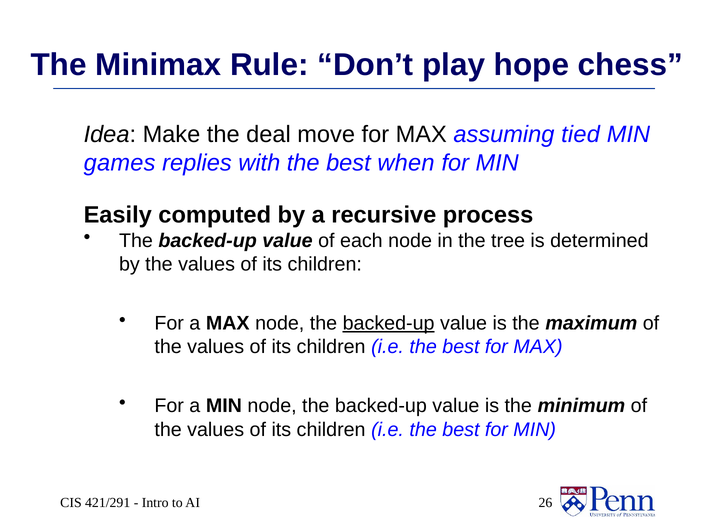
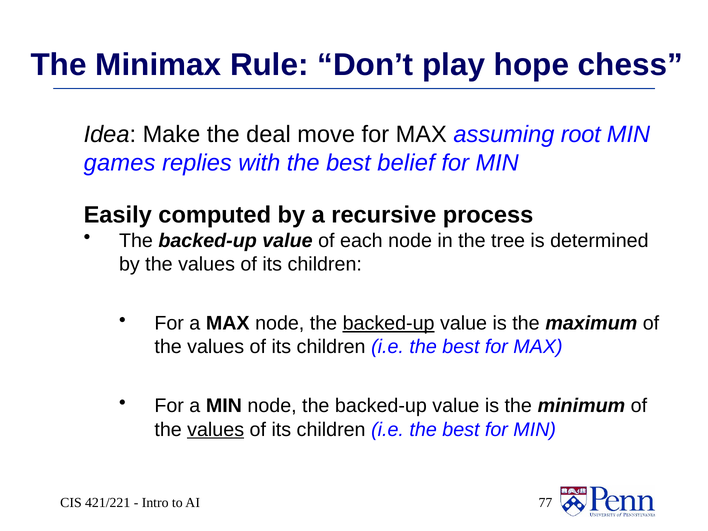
tied: tied -> root
when: when -> belief
values at (216, 430) underline: none -> present
421/291: 421/291 -> 421/221
26: 26 -> 77
